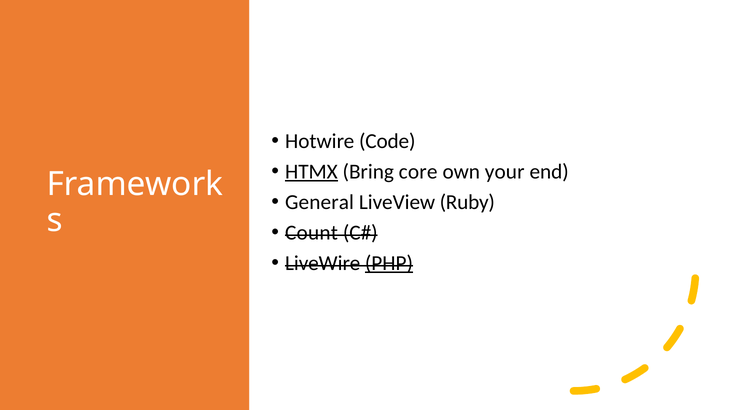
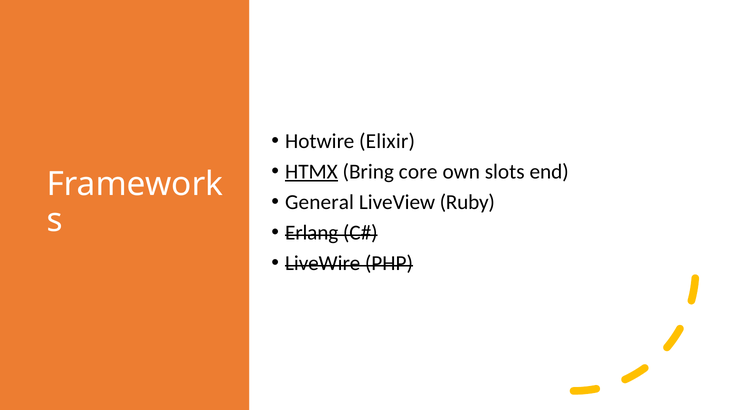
Code: Code -> Elixir
your: your -> slots
Count: Count -> Erlang
PHP underline: present -> none
